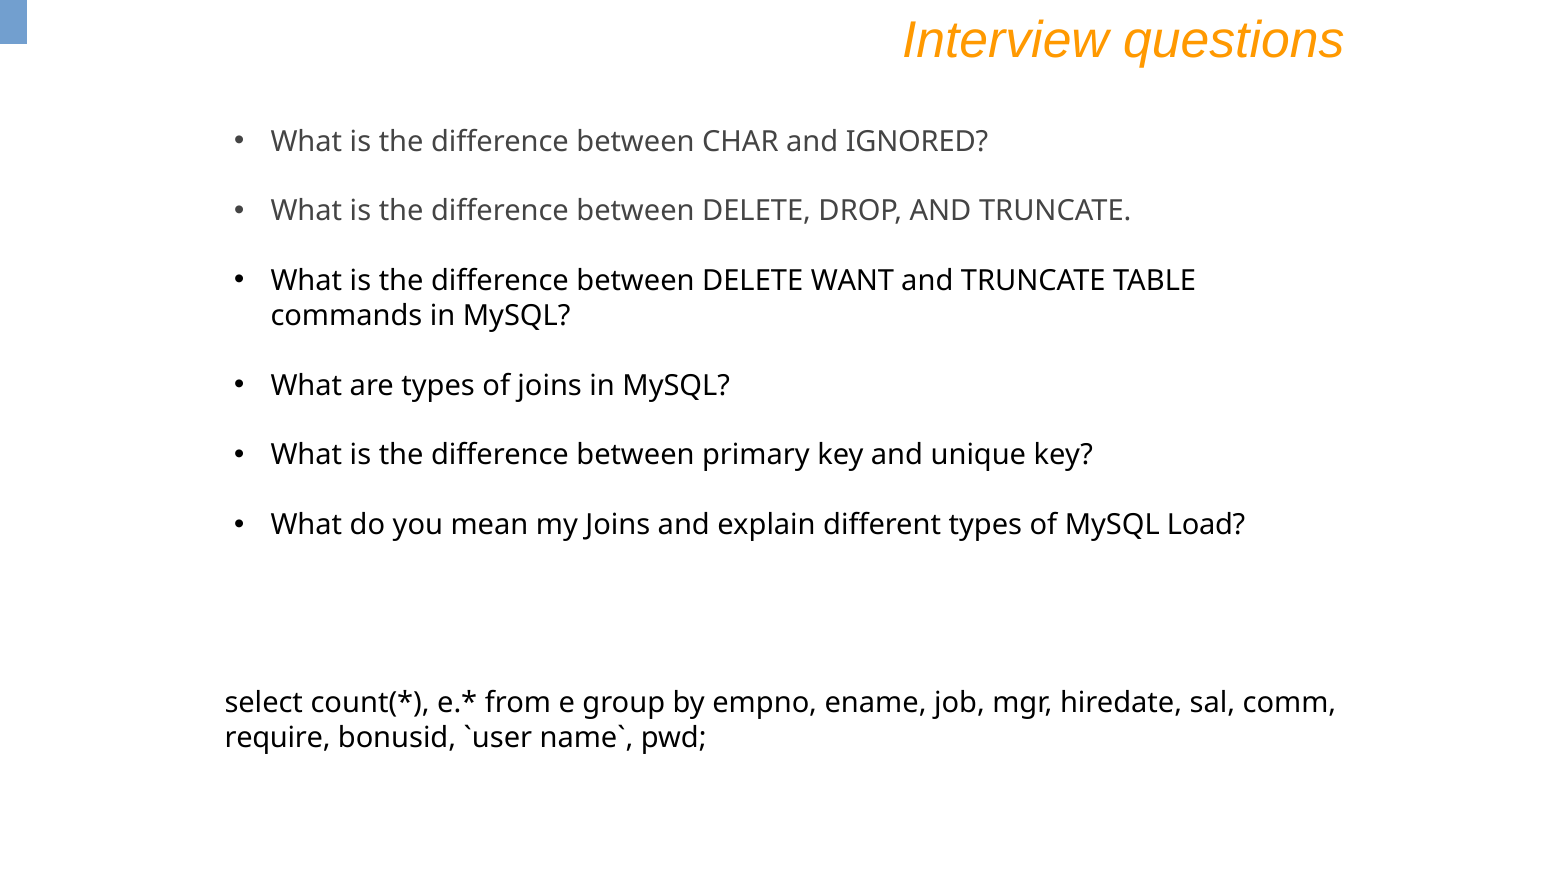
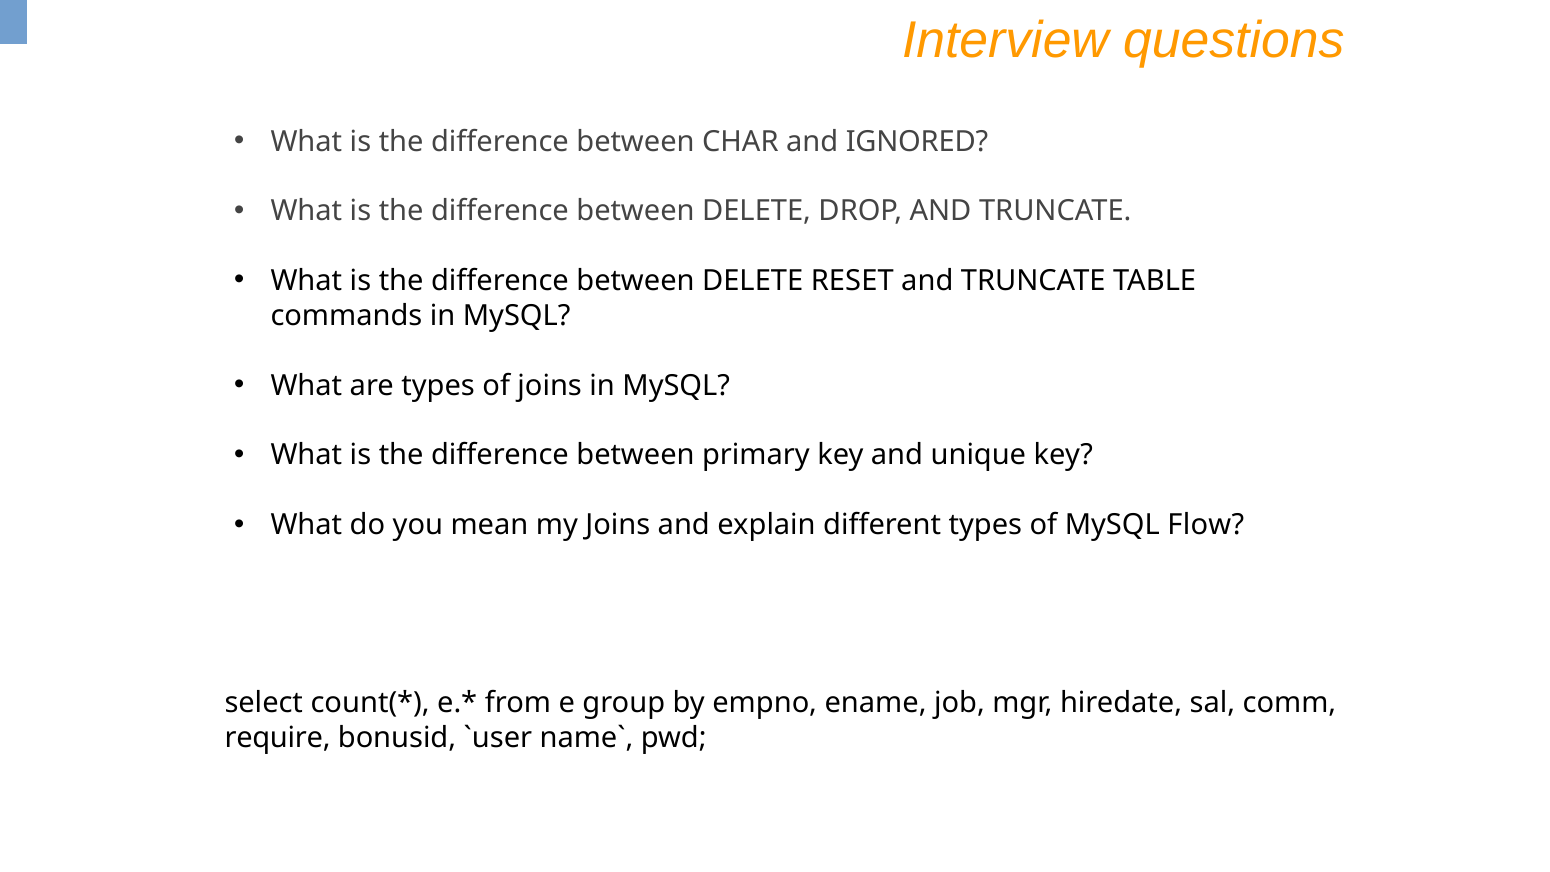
WANT: WANT -> RESET
Load: Load -> Flow
